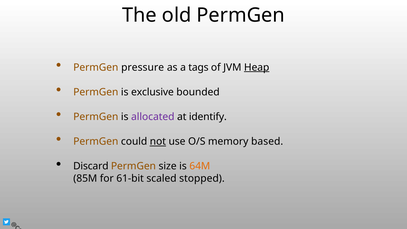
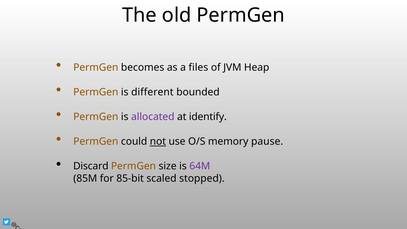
pressure: pressure -> becomes
tags: tags -> files
Heap underline: present -> none
exclusive: exclusive -> different
based: based -> pause
64M colour: orange -> purple
61-bit: 61-bit -> 85-bit
